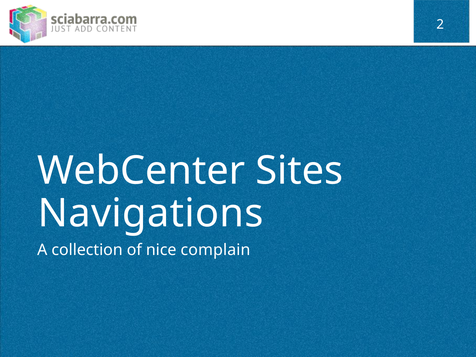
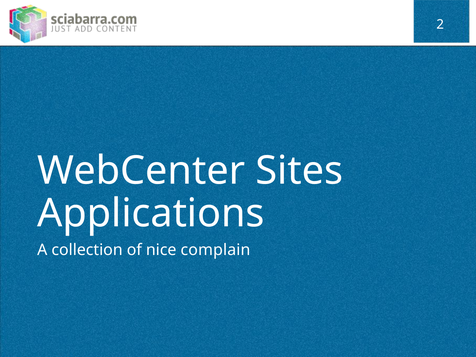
Navigations: Navigations -> Applications
